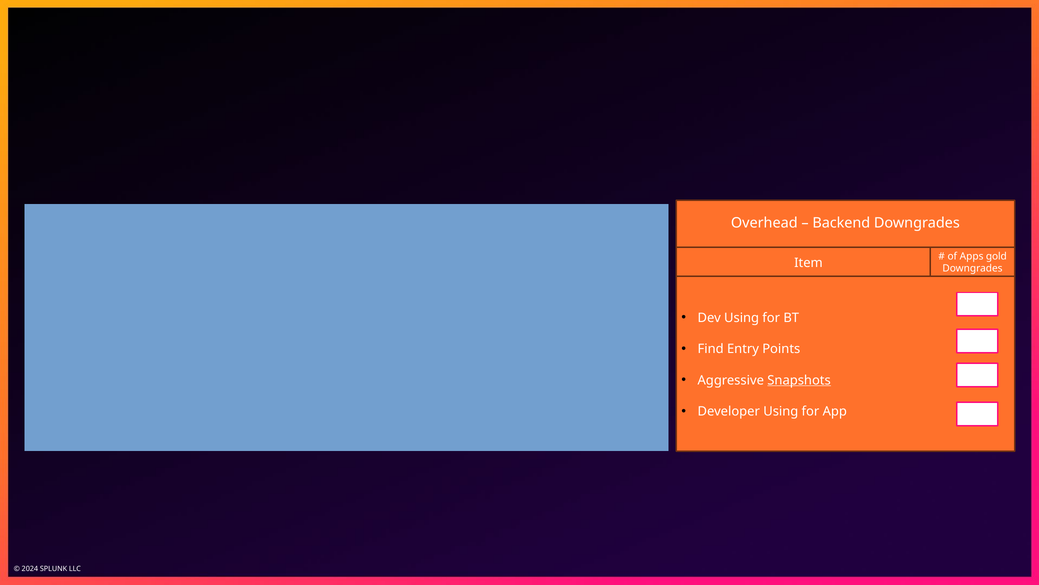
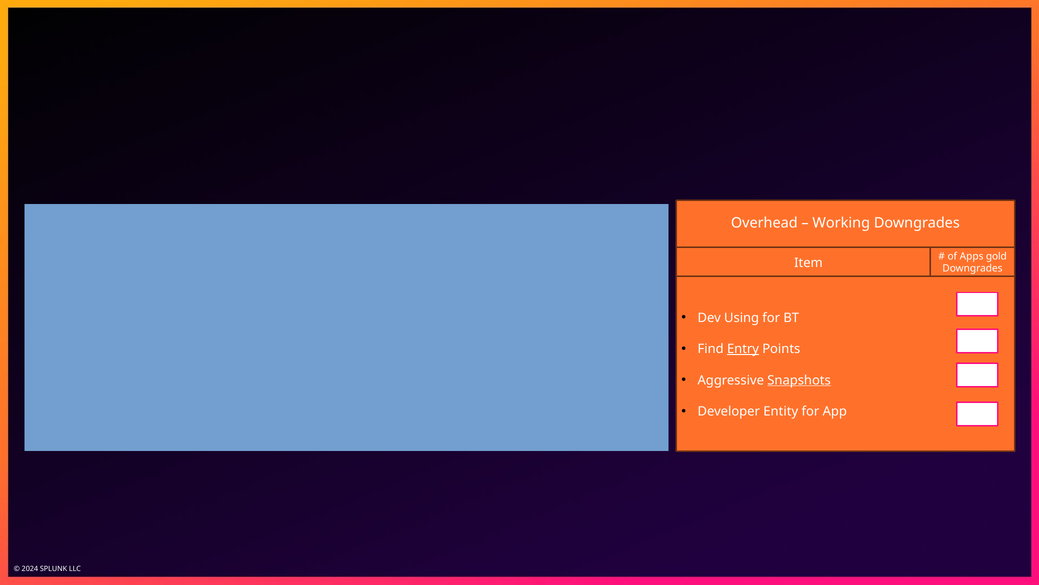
Backend: Backend -> Working
Entry underline: none -> present
Developer Using: Using -> Entity
